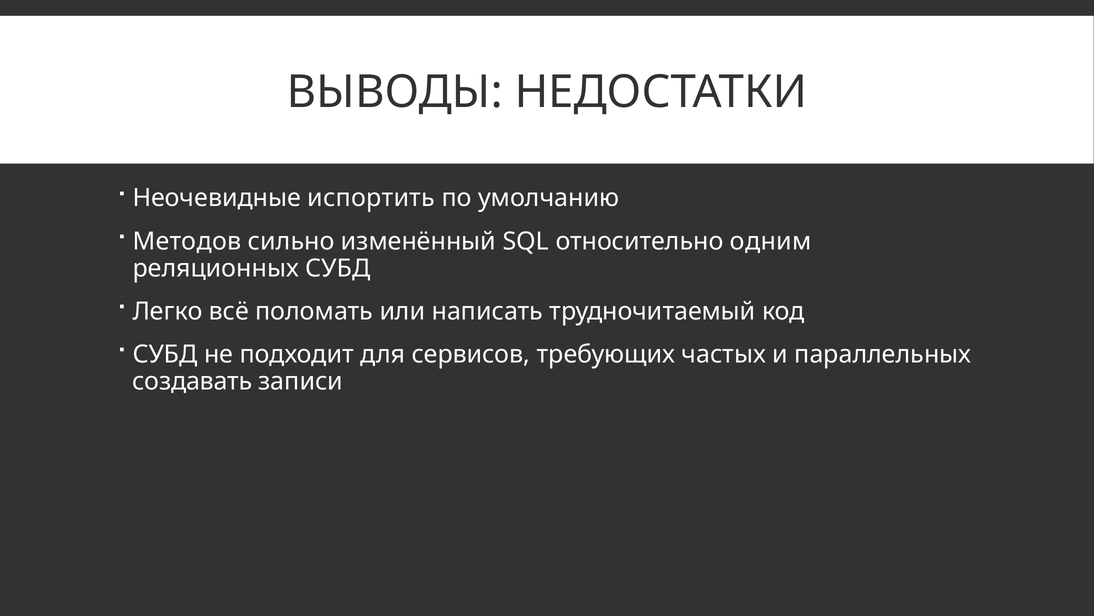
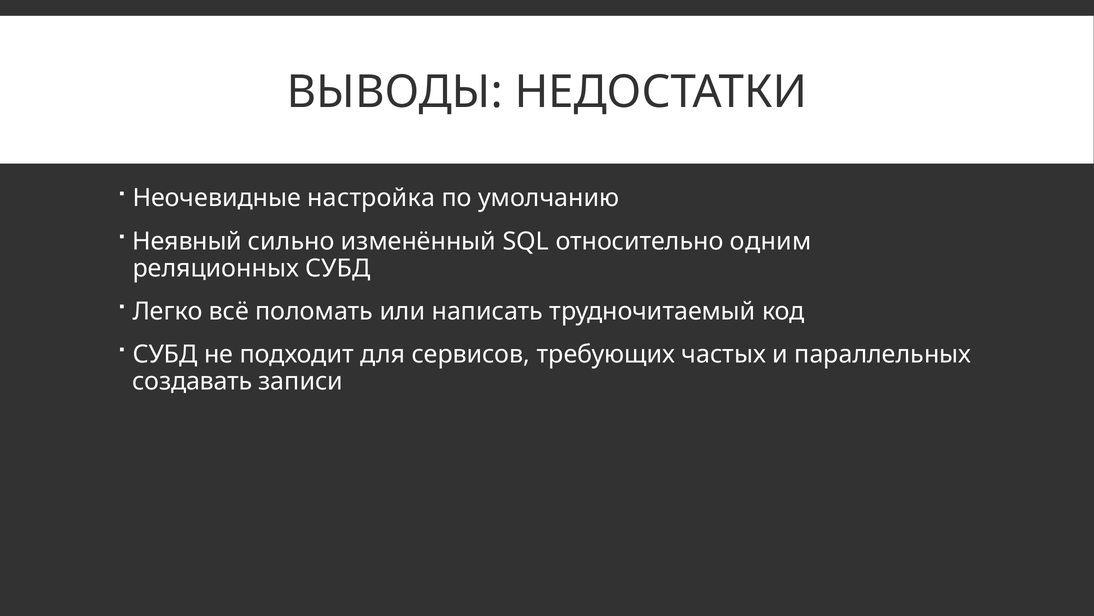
испортить: испортить -> настройка
Методов: Методов -> Неявный
